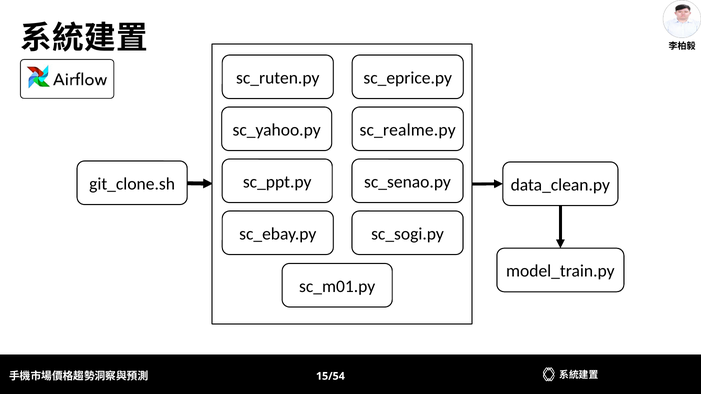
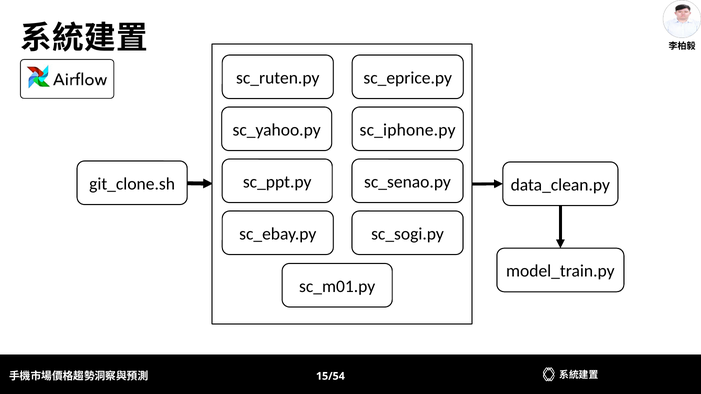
sc_realme.py: sc_realme.py -> sc_iphone.py
